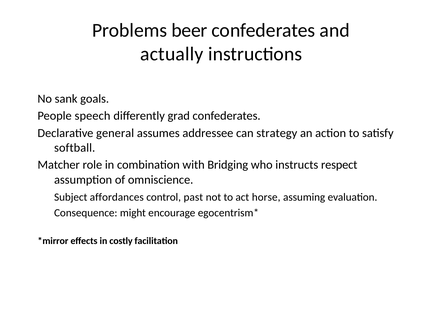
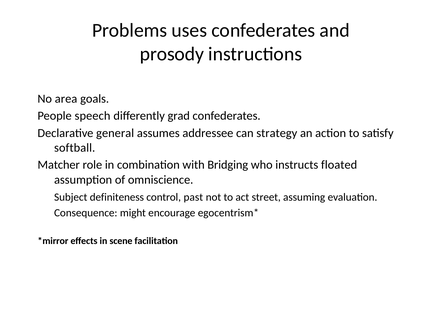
beer: beer -> uses
actually: actually -> prosody
sank: sank -> area
respect: respect -> floated
affordances: affordances -> definiteness
horse: horse -> street
costly: costly -> scene
